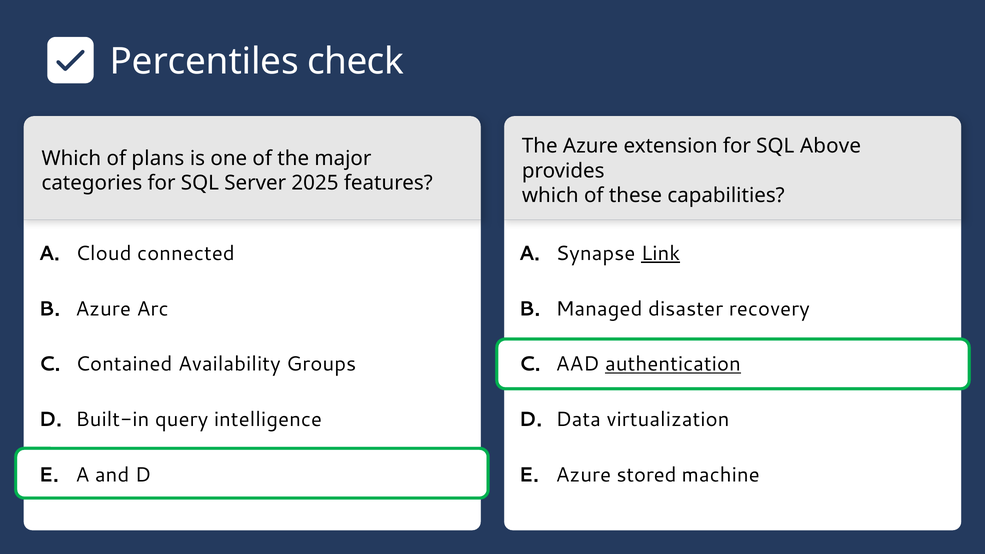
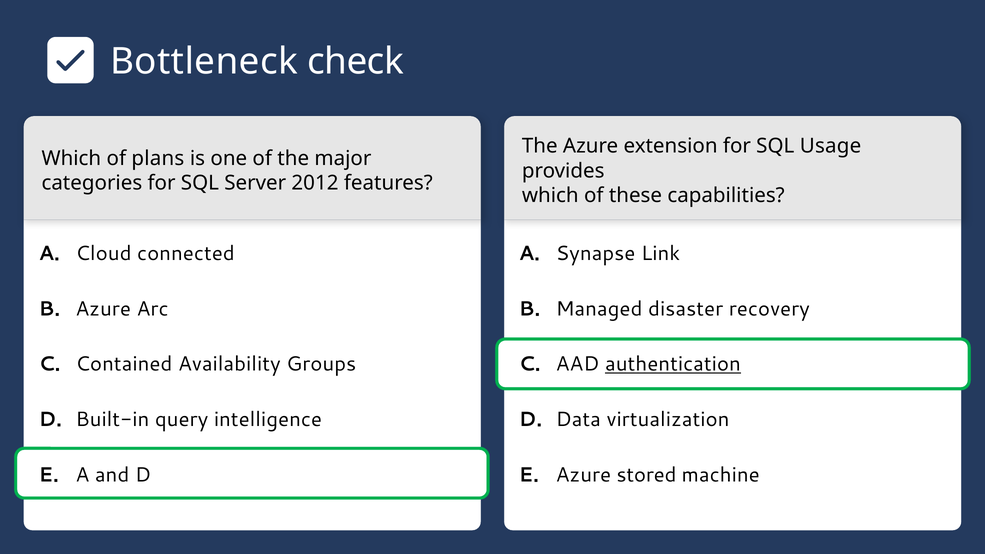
Percentiles: Percentiles -> Bottleneck
Above: Above -> Usage
2025: 2025 -> 2012
Link underline: present -> none
